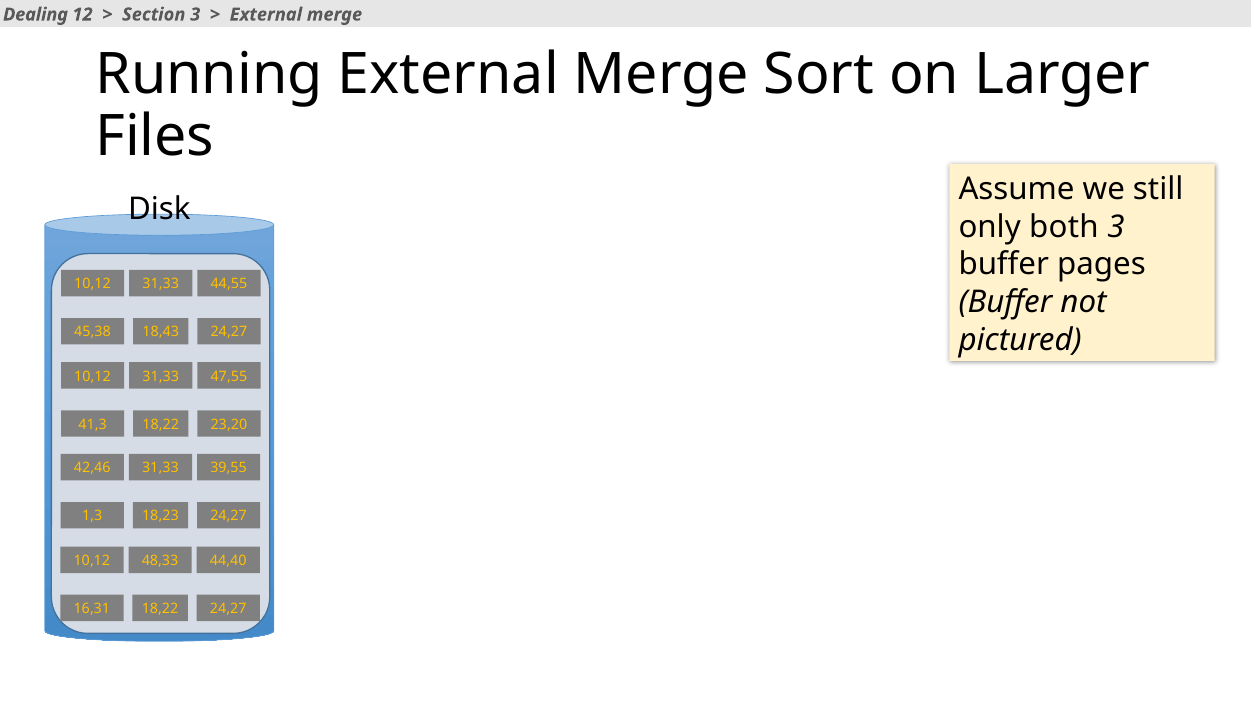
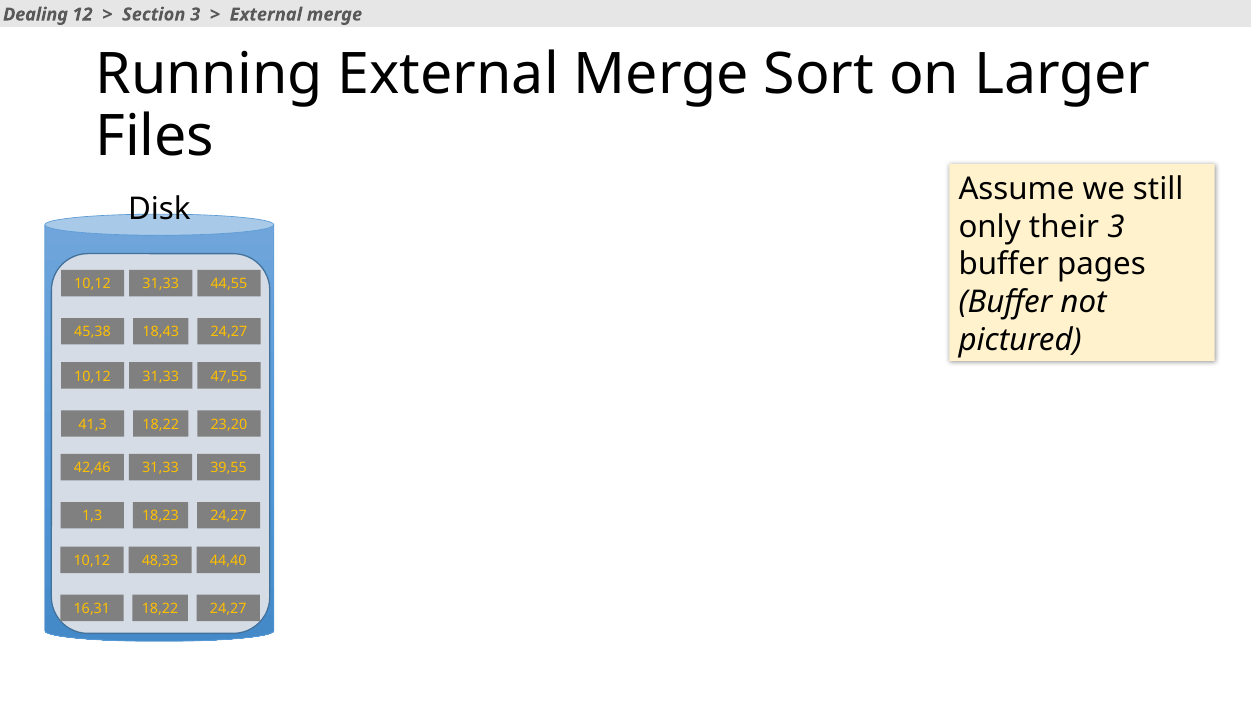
both: both -> their
